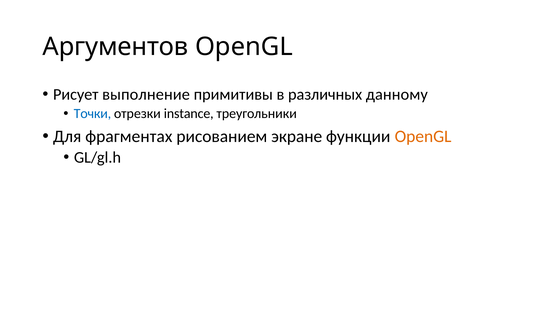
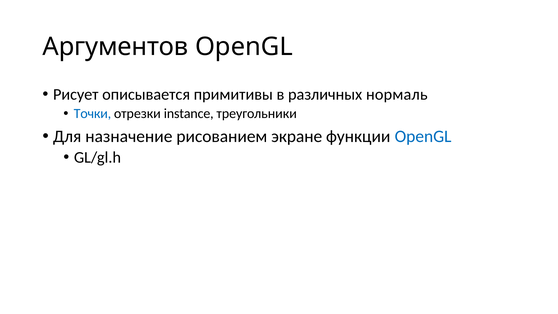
выполнение: выполнение -> описывается
данному: данному -> нормаль
фрагментах: фрагментах -> назначение
OpenGL at (423, 136) colour: orange -> blue
